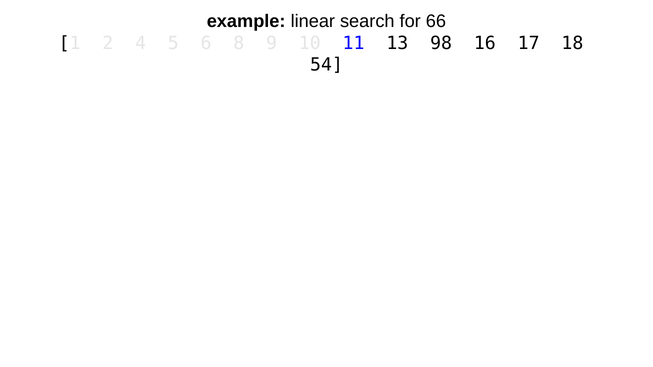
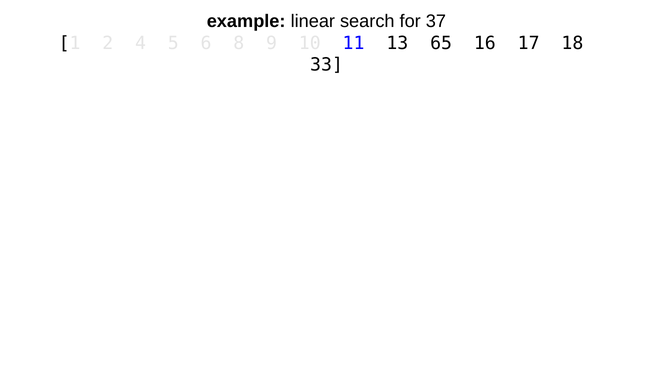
66: 66 -> 37
98: 98 -> 65
54: 54 -> 33
